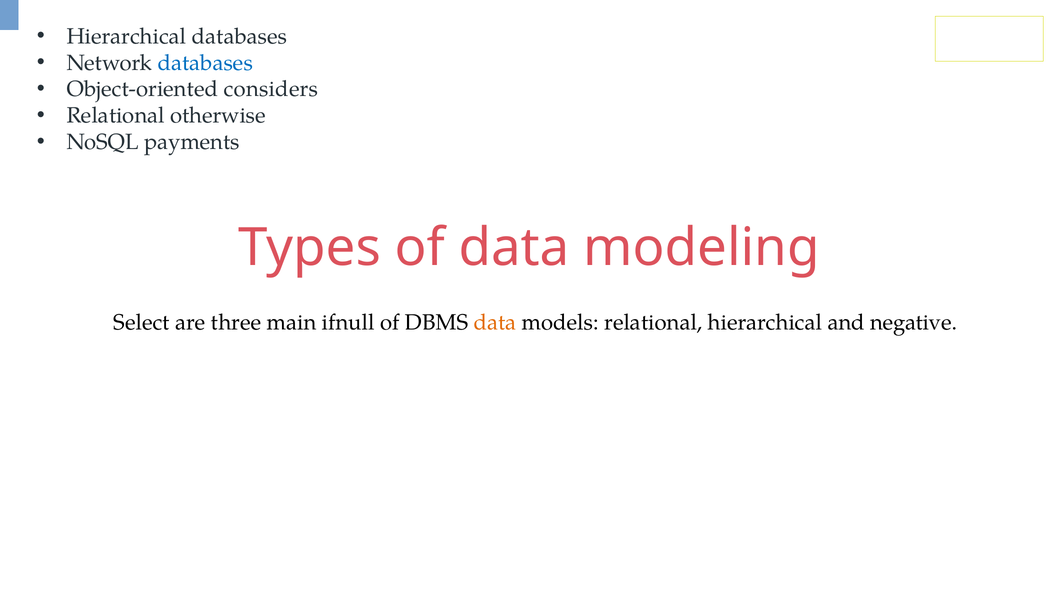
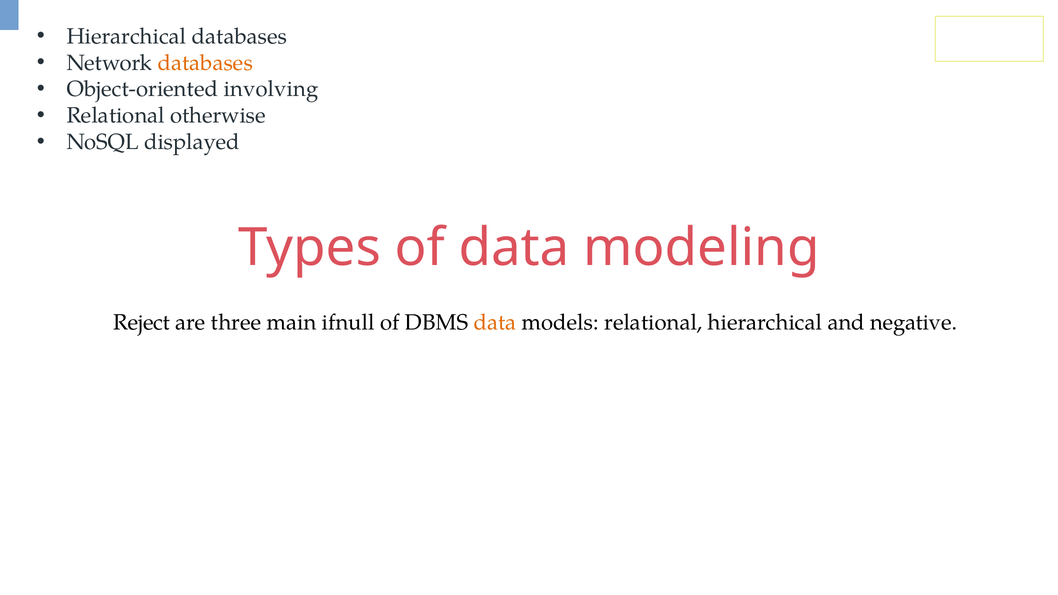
databases at (205, 63) colour: blue -> orange
considers: considers -> involving
payments: payments -> displayed
Select: Select -> Reject
